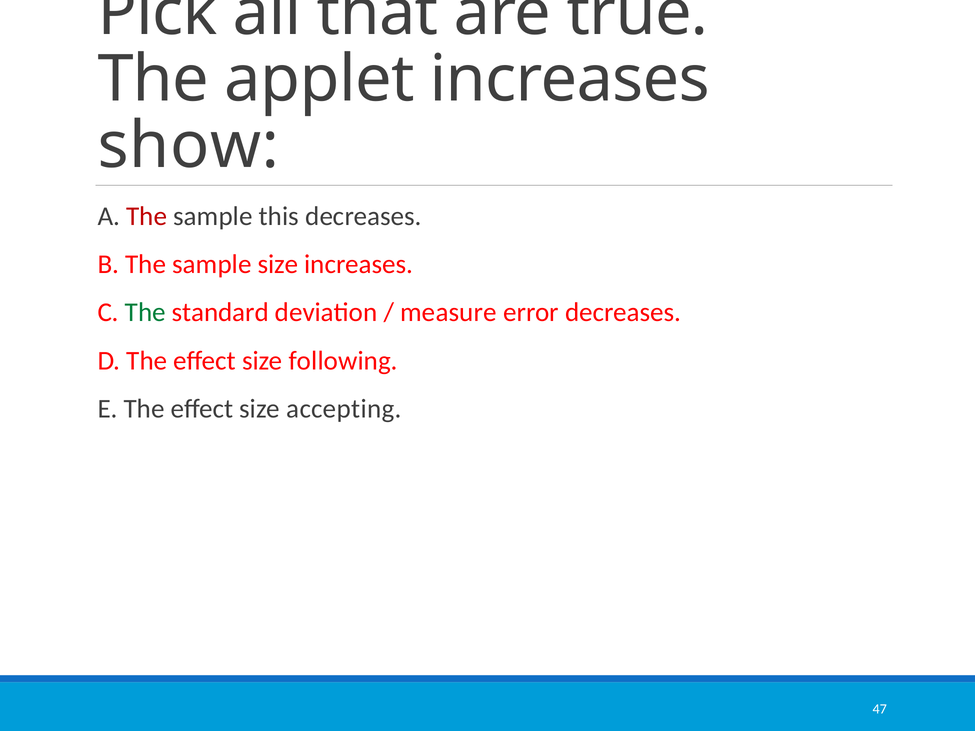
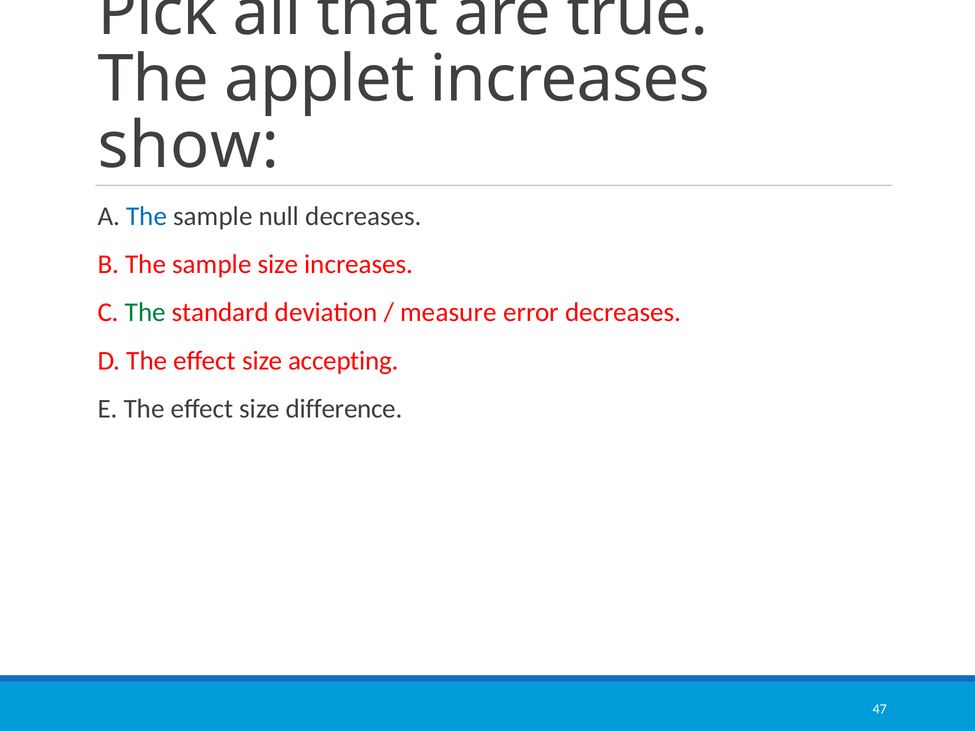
The at (147, 216) colour: red -> blue
this: this -> null
following: following -> accepting
accepting: accepting -> difference
